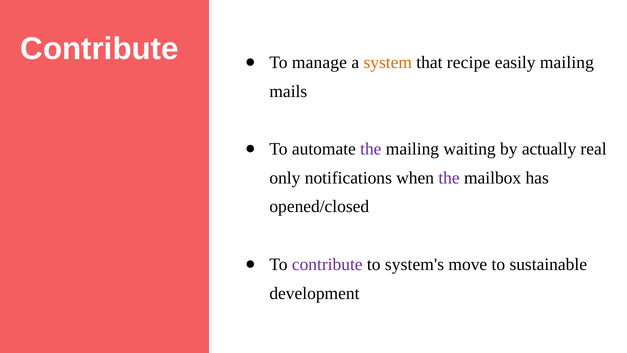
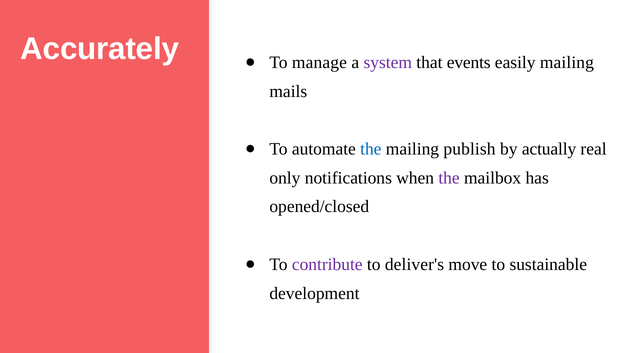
Contribute at (100, 49): Contribute -> Accurately
system colour: orange -> purple
recipe: recipe -> events
the at (371, 149) colour: purple -> blue
waiting: waiting -> publish
system's: system's -> deliver's
